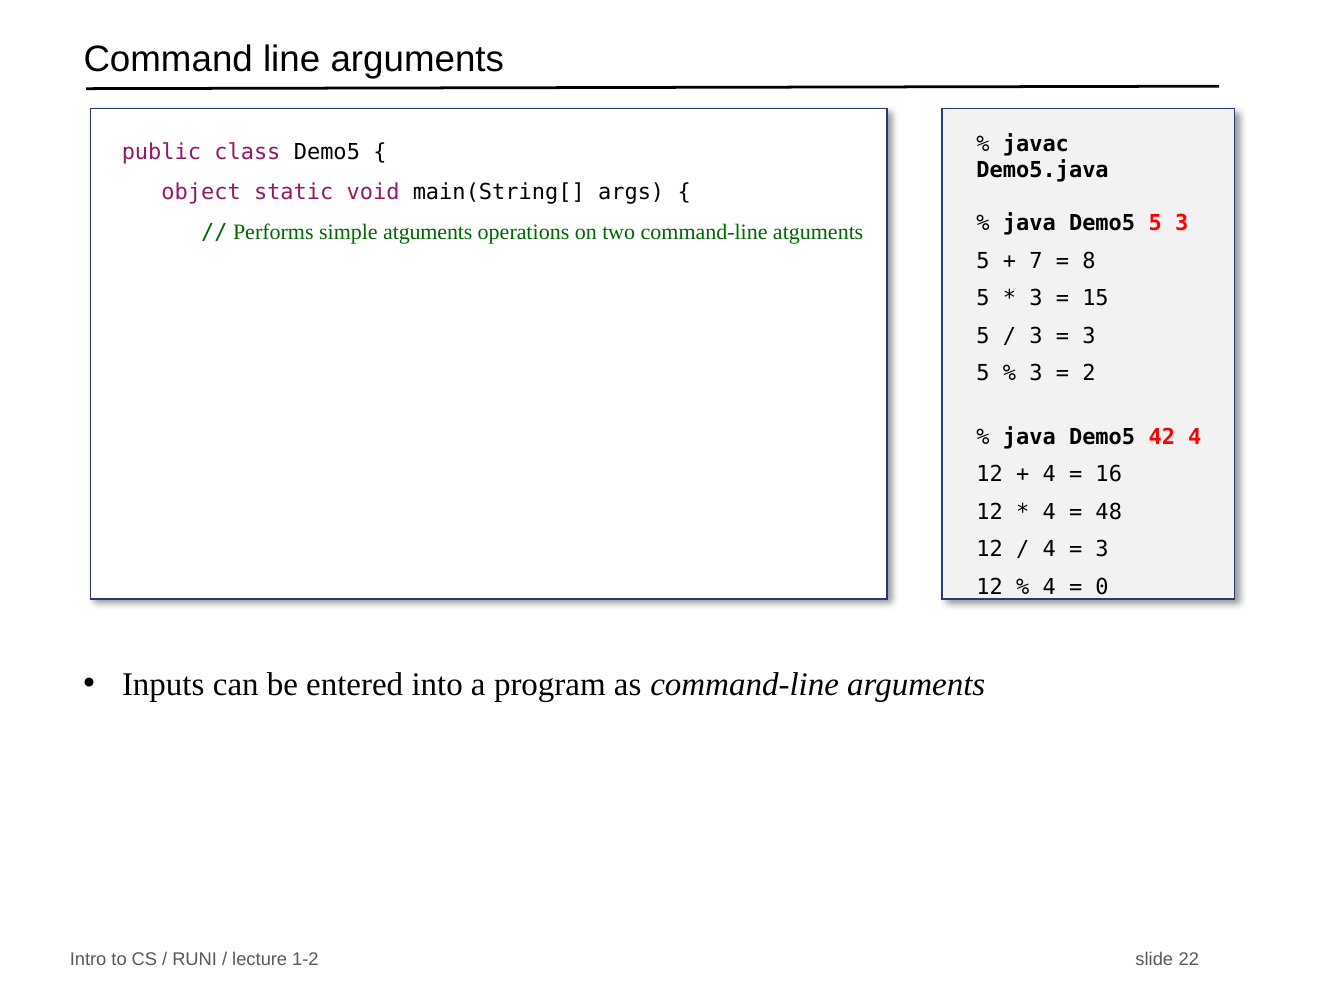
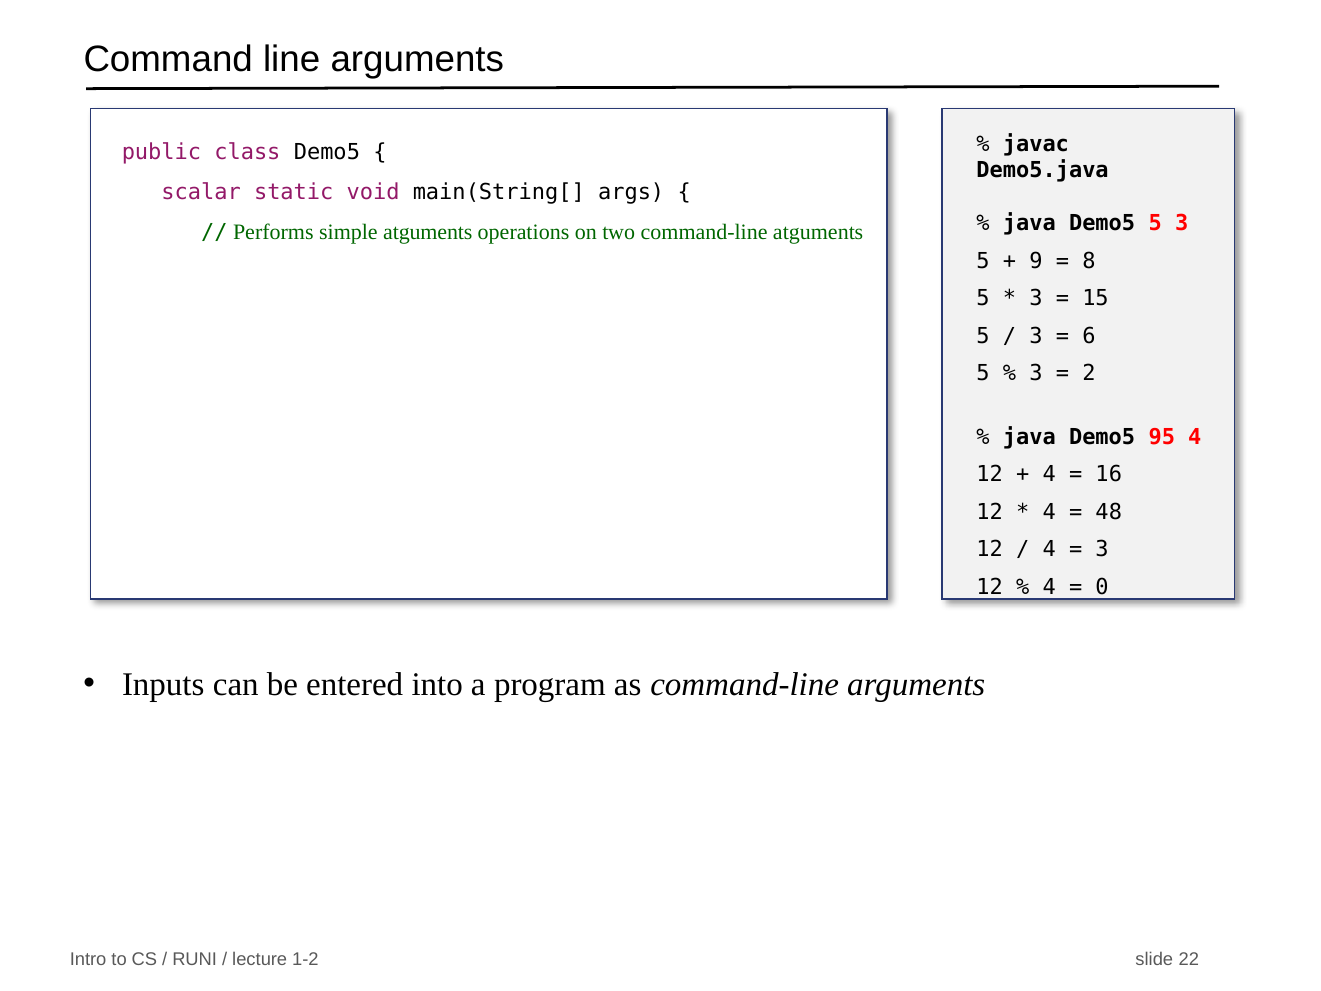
object: object -> scalar
7: 7 -> 9
3 at (1089, 336): 3 -> 6
42: 42 -> 95
